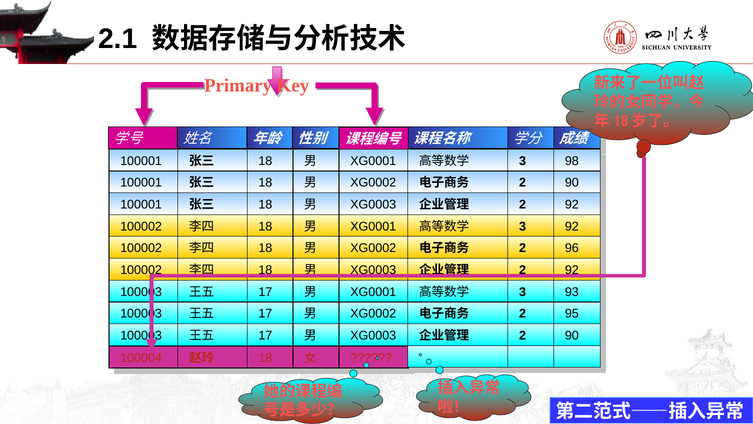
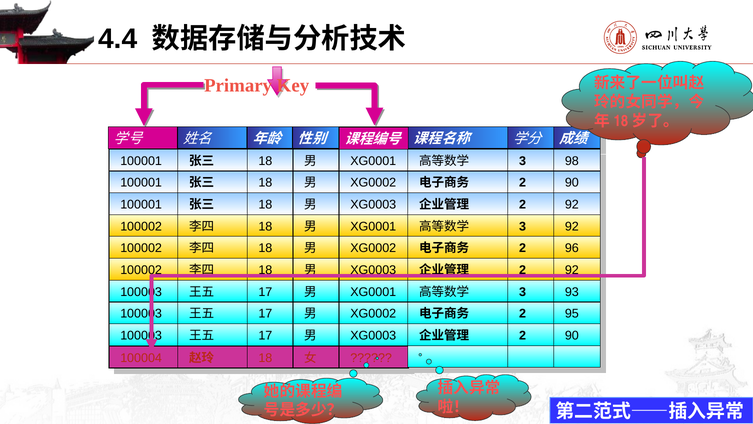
2.1: 2.1 -> 4.4
